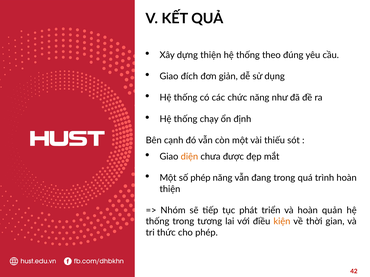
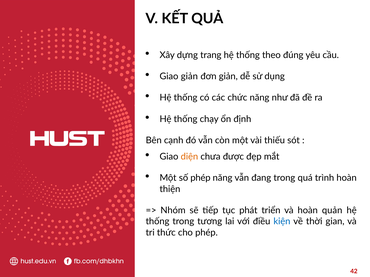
dựng thiện: thiện -> trang
Giao đích: đích -> giản
kiện colour: orange -> blue
